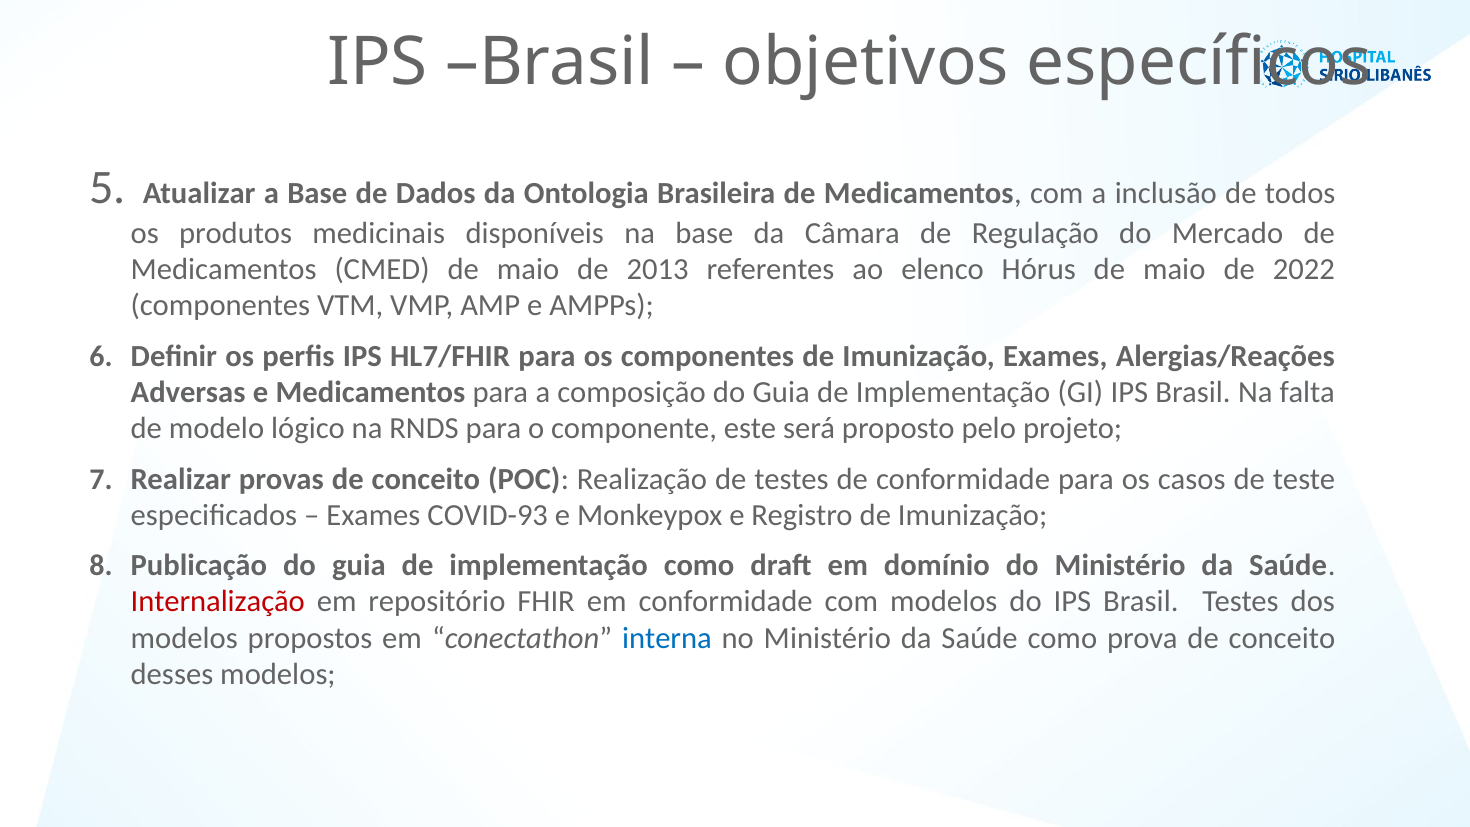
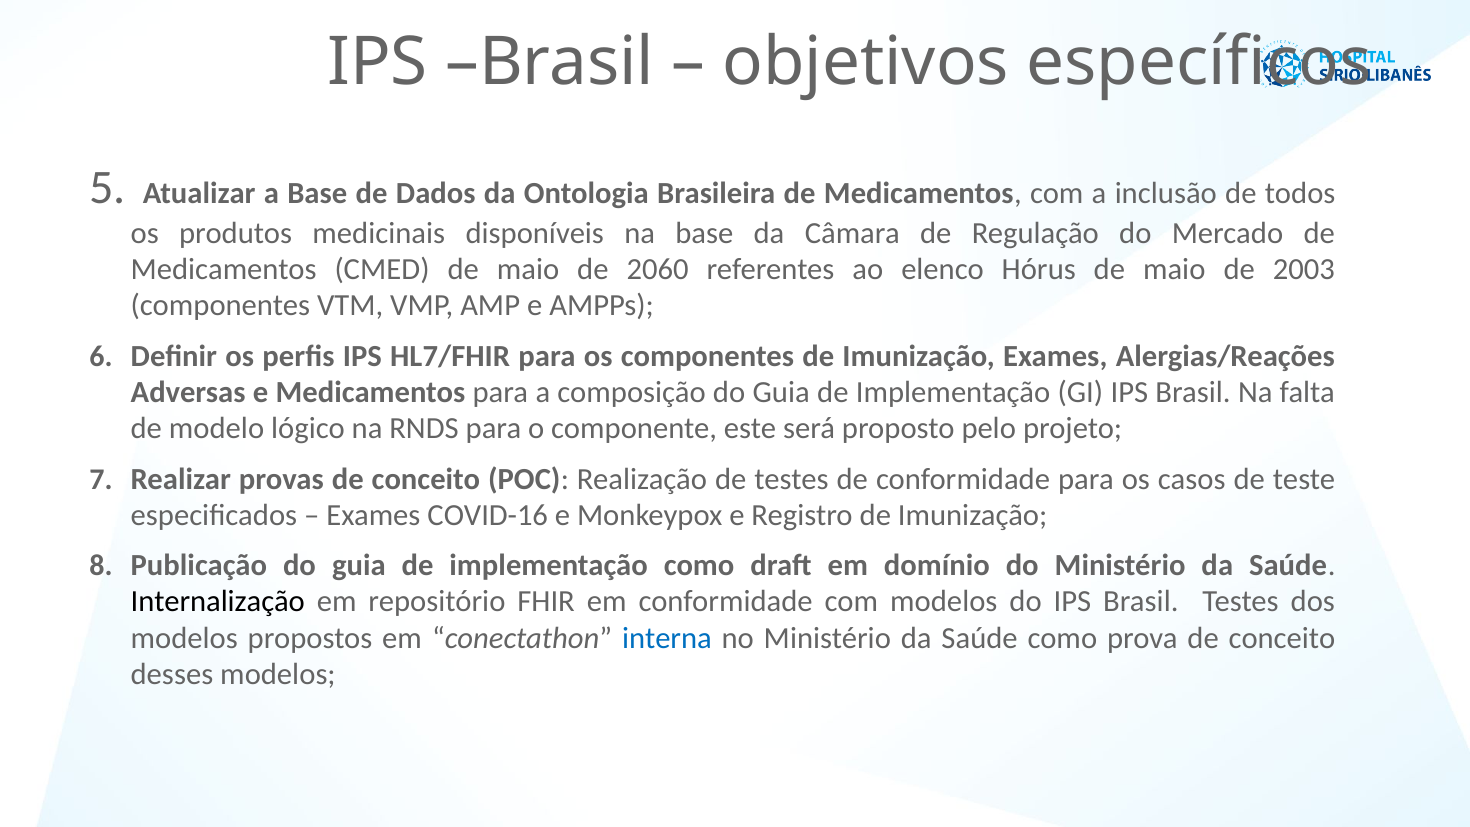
2013: 2013 -> 2060
2022: 2022 -> 2003
COVID-93: COVID-93 -> COVID-16
Internalização colour: red -> black
